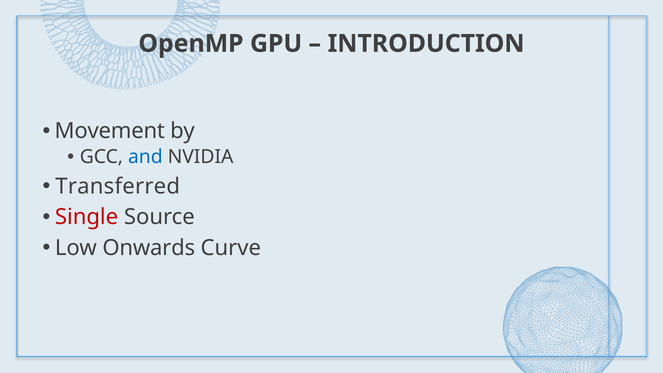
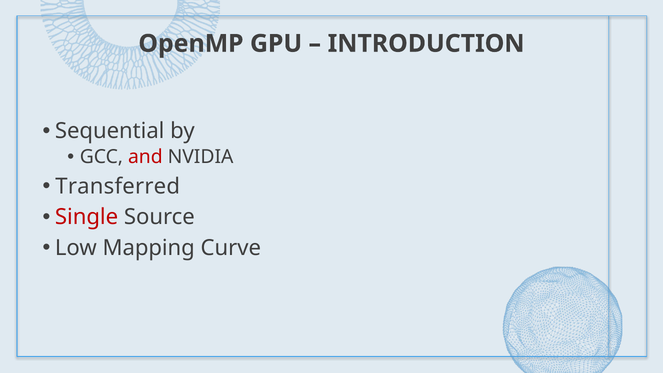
Movement: Movement -> Sequential
and colour: blue -> red
Onwards: Onwards -> Mapping
